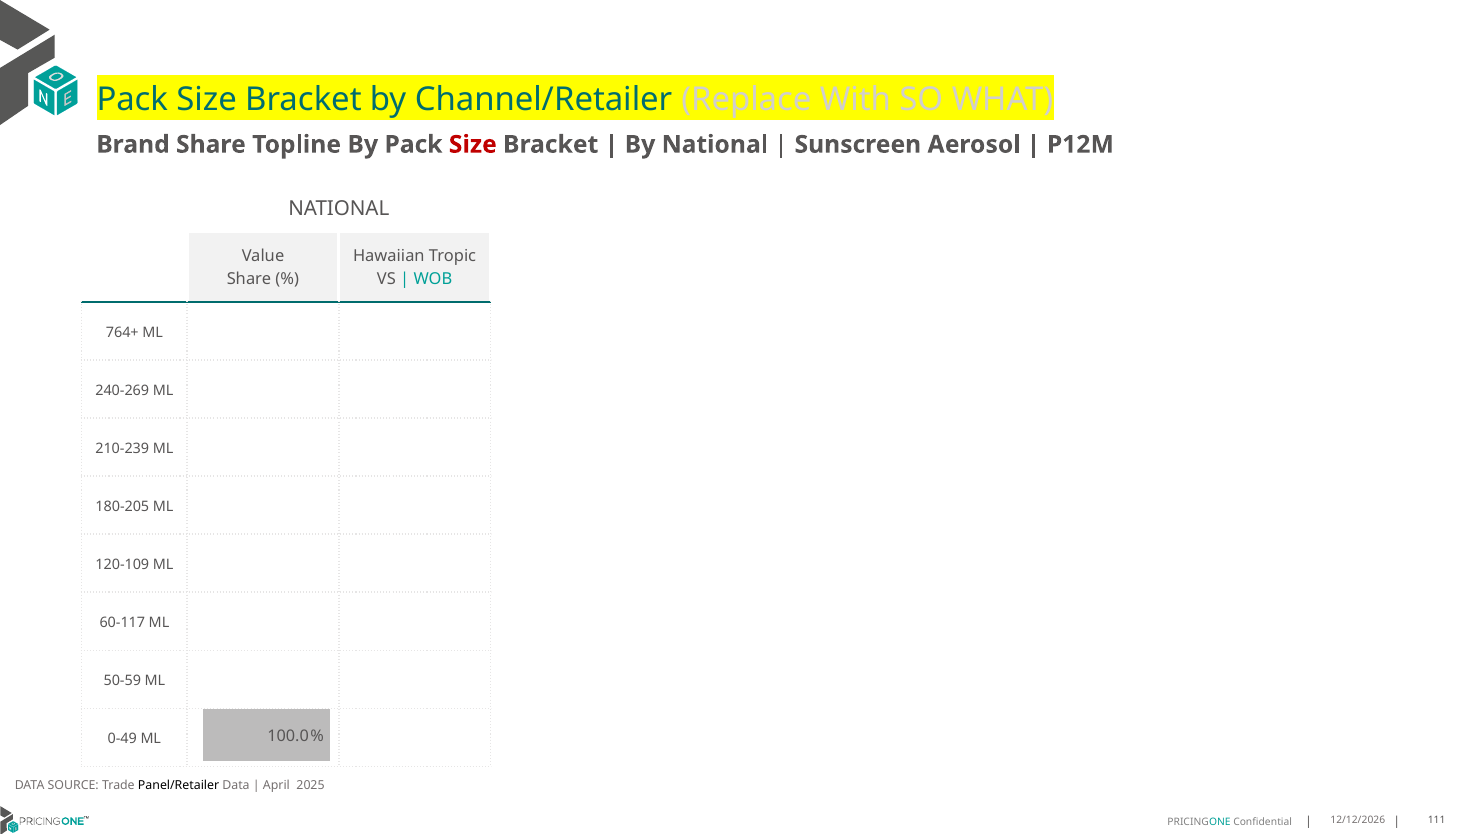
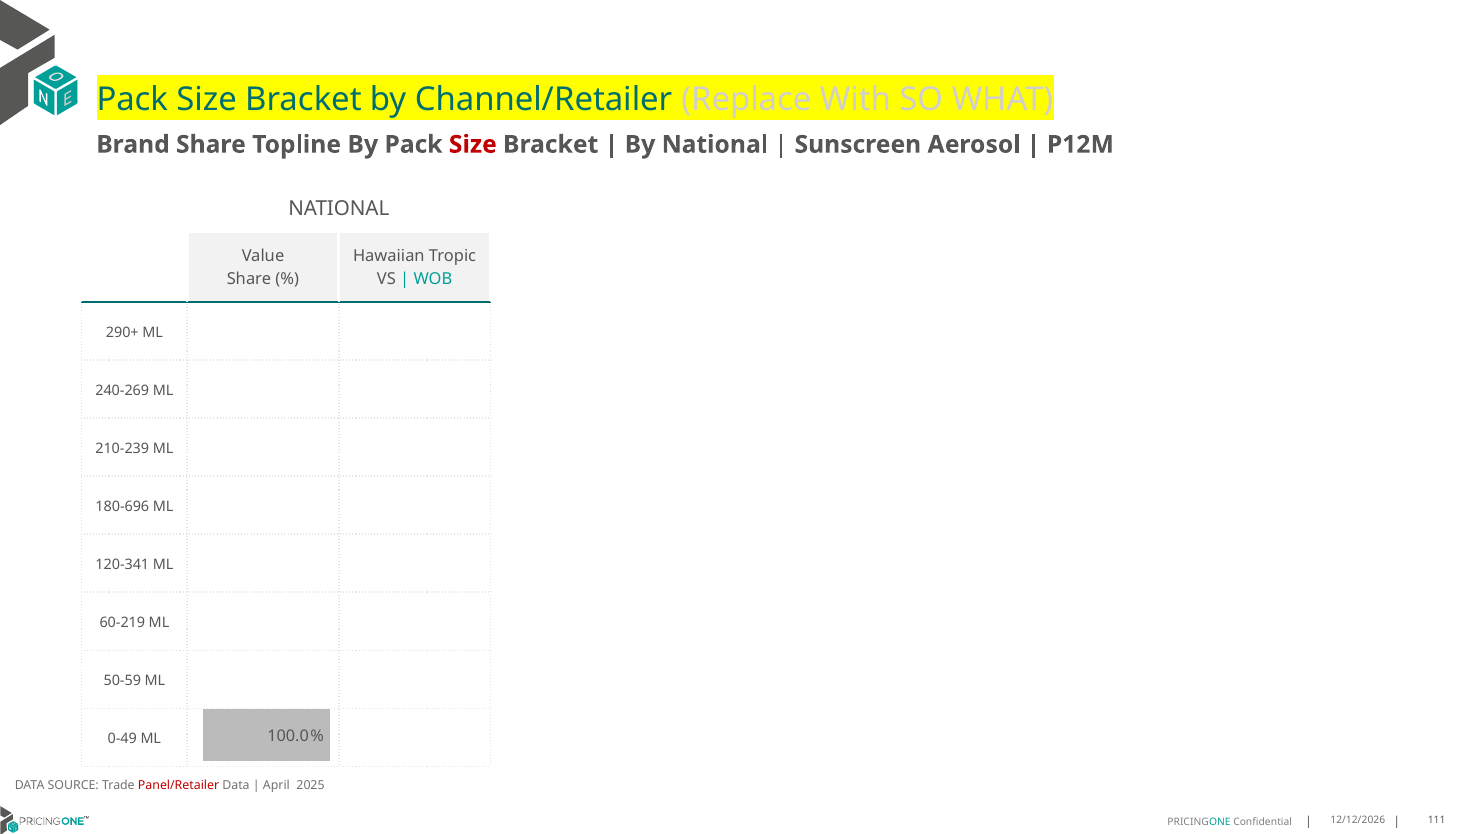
764+: 764+ -> 290+
180-205: 180-205 -> 180-696
120-109: 120-109 -> 120-341
60-117: 60-117 -> 60-219
Panel/Retailer colour: black -> red
